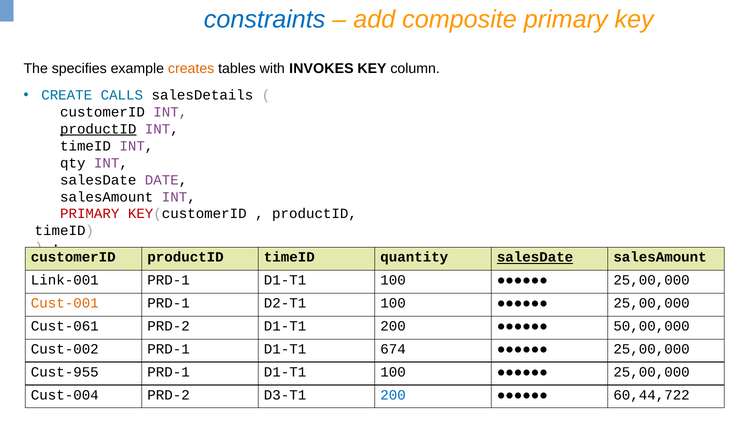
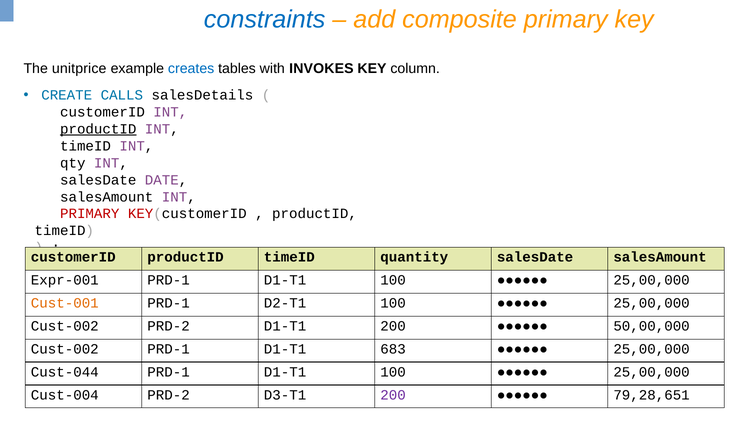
specifies: specifies -> unitprice
creates colour: orange -> blue
salesDate at (535, 257) underline: present -> none
Link-001: Link-001 -> Expr-001
Cust-061 at (65, 326): Cust-061 -> Cust-002
674: 674 -> 683
Cust-955: Cust-955 -> Cust-044
200 at (393, 395) colour: blue -> purple
60,44,722: 60,44,722 -> 79,28,651
